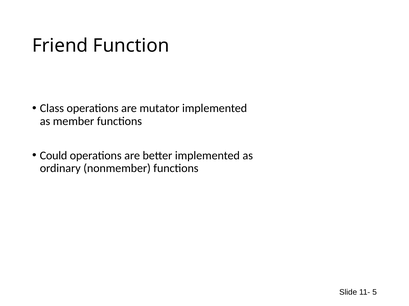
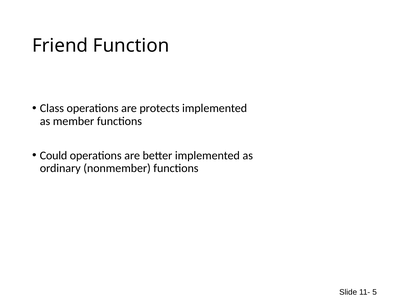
mutator: mutator -> protects
